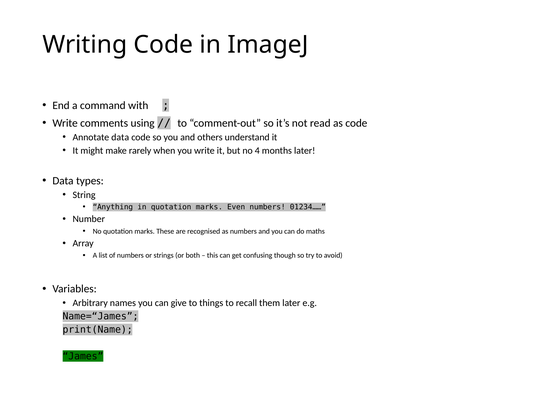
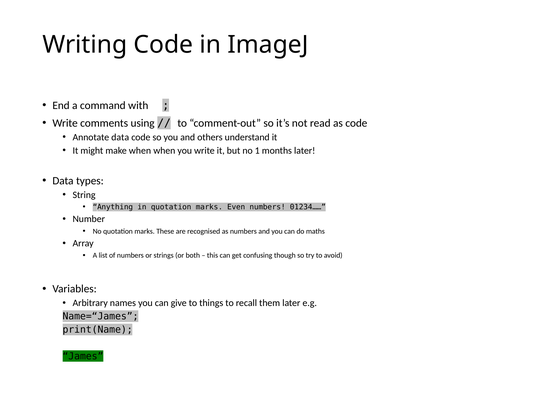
make rarely: rarely -> when
4: 4 -> 1
